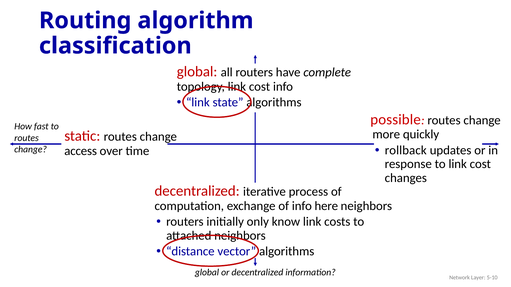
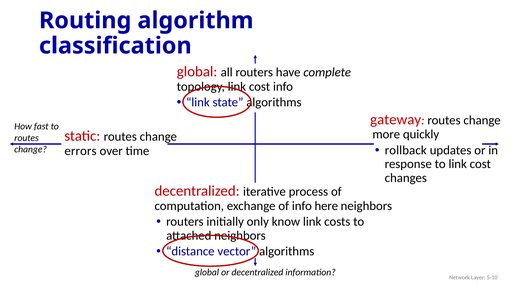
possible: possible -> gateway
access: access -> errors
